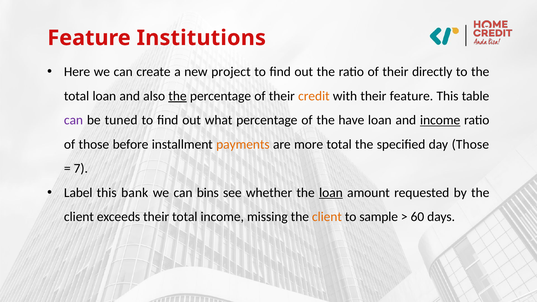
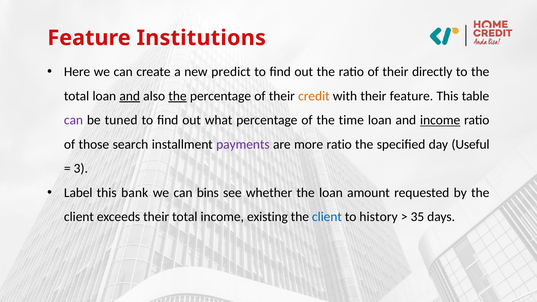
project: project -> predict
and at (130, 96) underline: none -> present
have: have -> time
before: before -> search
payments colour: orange -> purple
more total: total -> ratio
day Those: Those -> Useful
7: 7 -> 3
loan at (331, 193) underline: present -> none
missing: missing -> existing
client at (327, 217) colour: orange -> blue
sample: sample -> history
60: 60 -> 35
